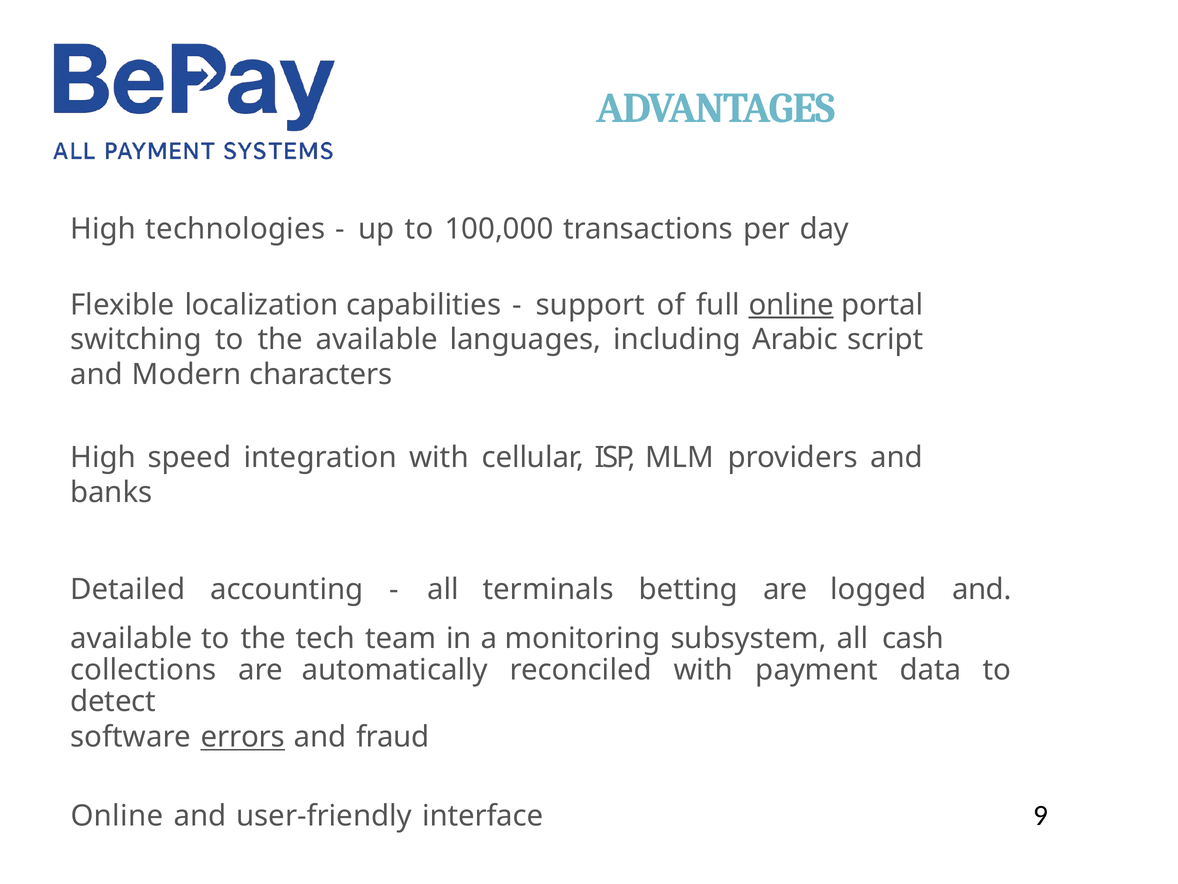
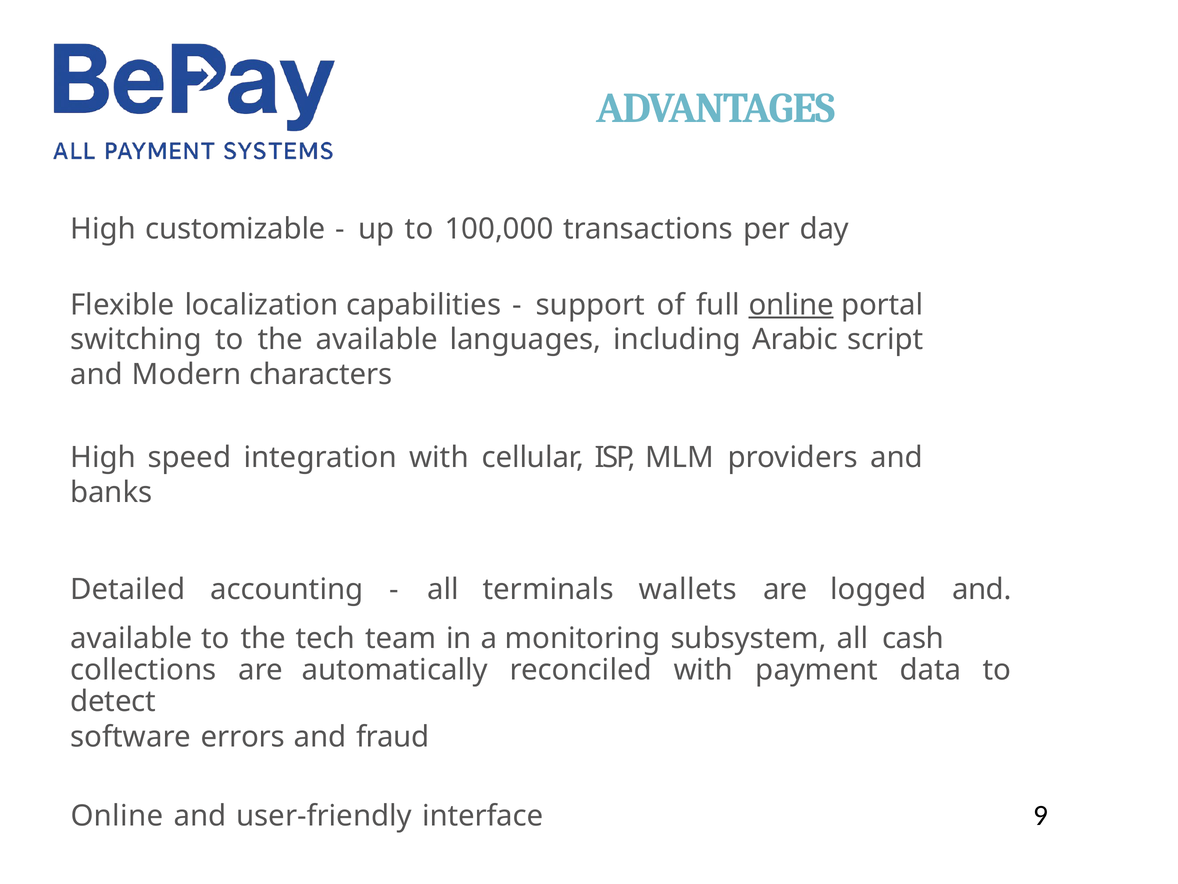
technologies: technologies -> customizable
betting: betting -> wallets
errors underline: present -> none
